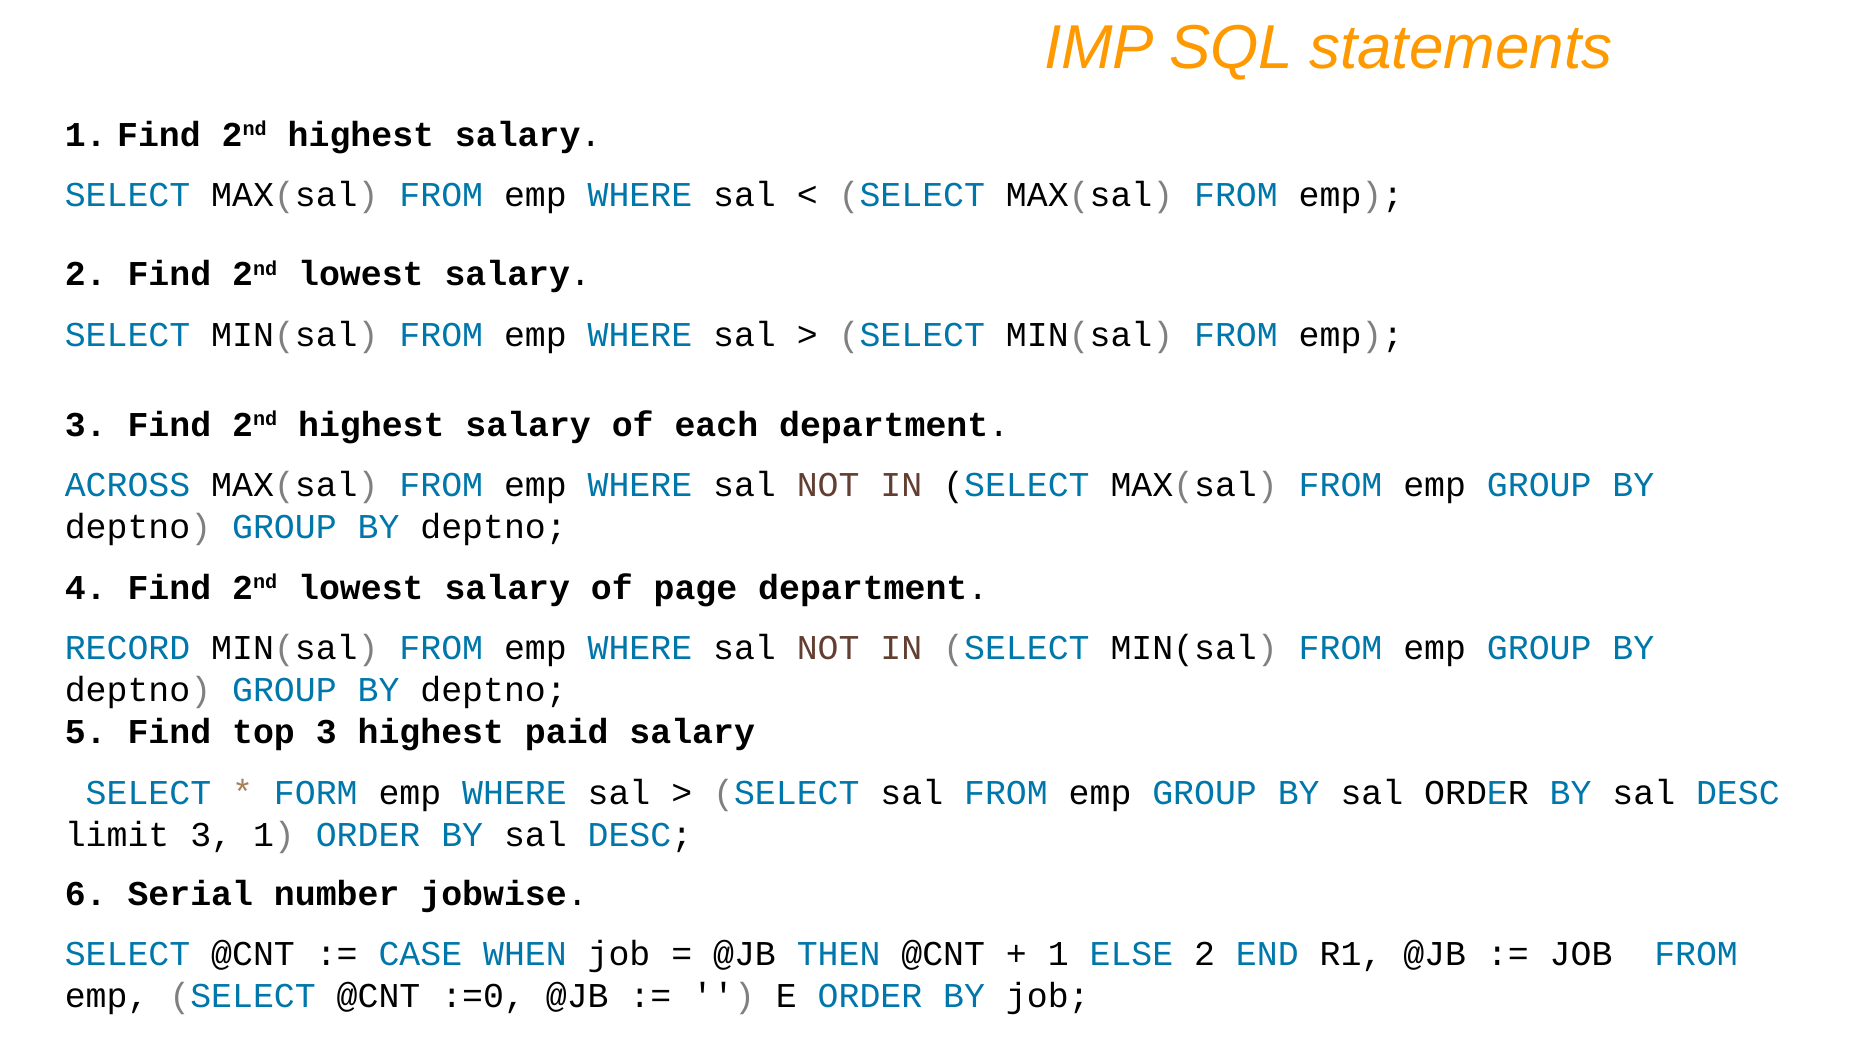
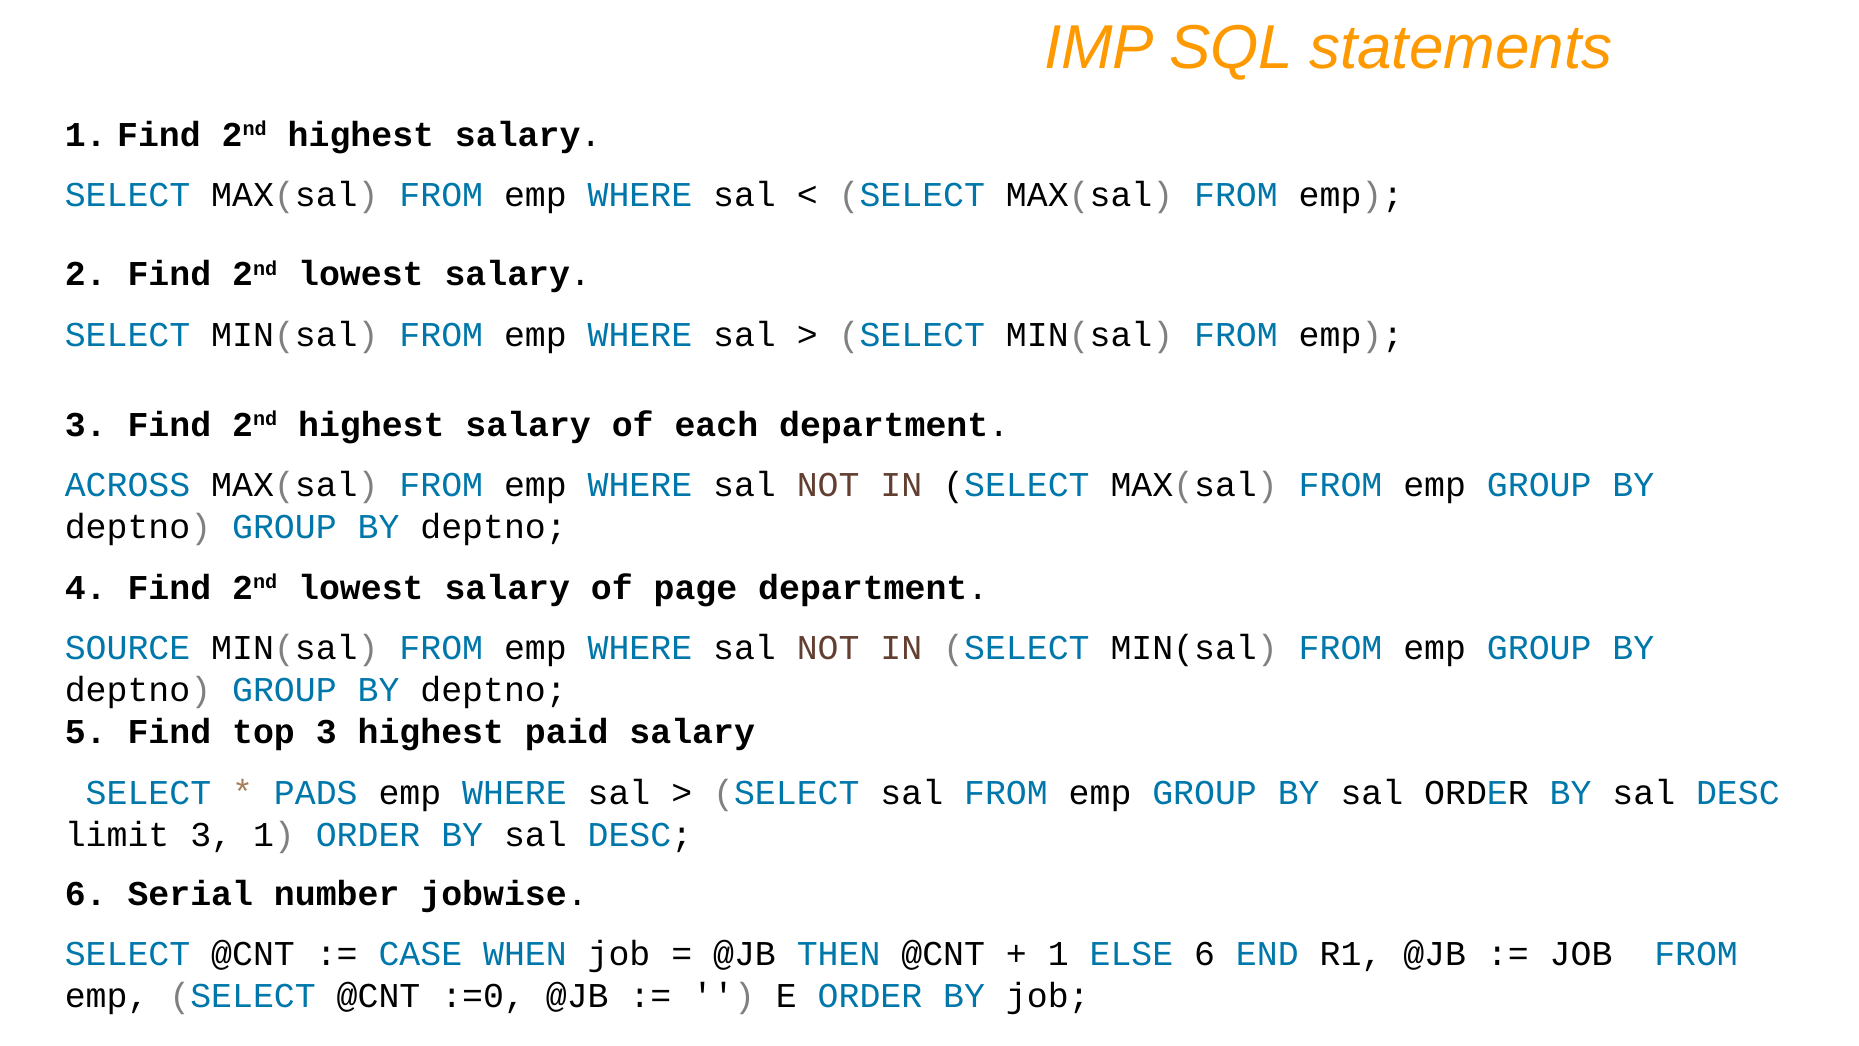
RECORD: RECORD -> SOURCE
FORM: FORM -> PADS
ELSE 2: 2 -> 6
